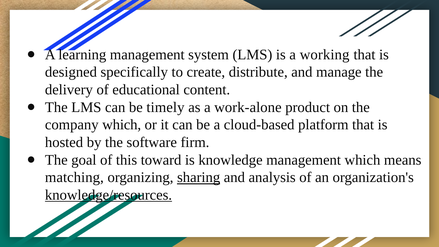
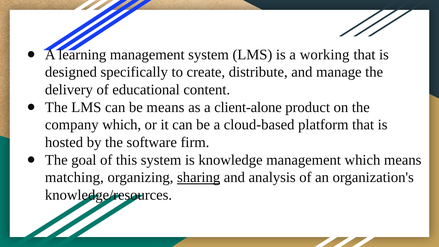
be timely: timely -> means
work-alone: work-alone -> client-alone
this toward: toward -> system
knowledge/resources underline: present -> none
